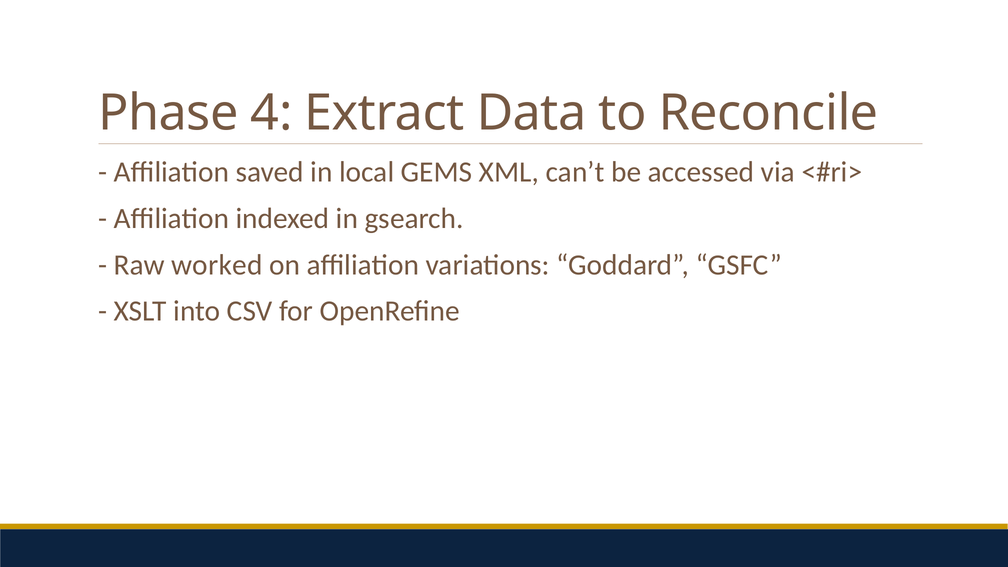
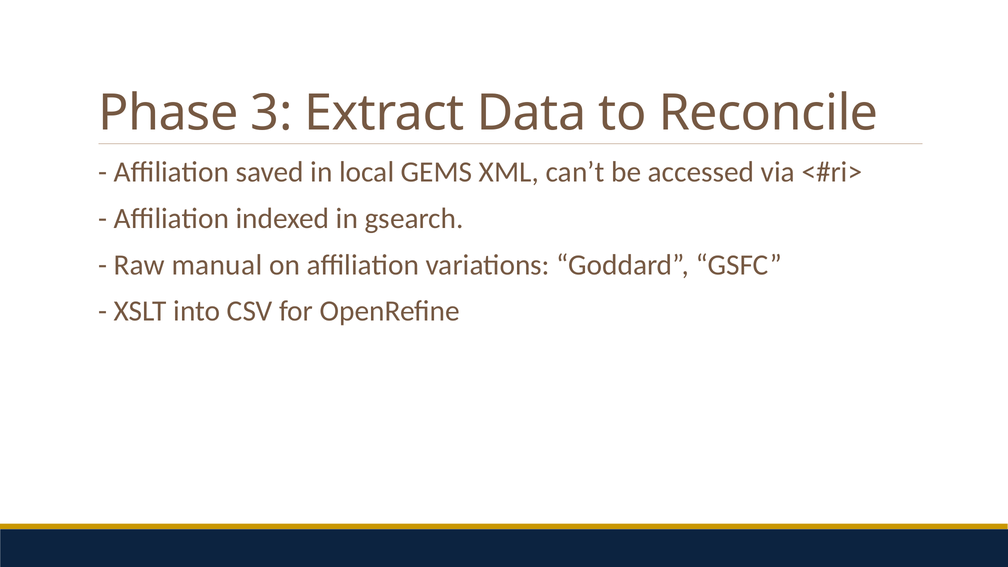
4: 4 -> 3
worked: worked -> manual
